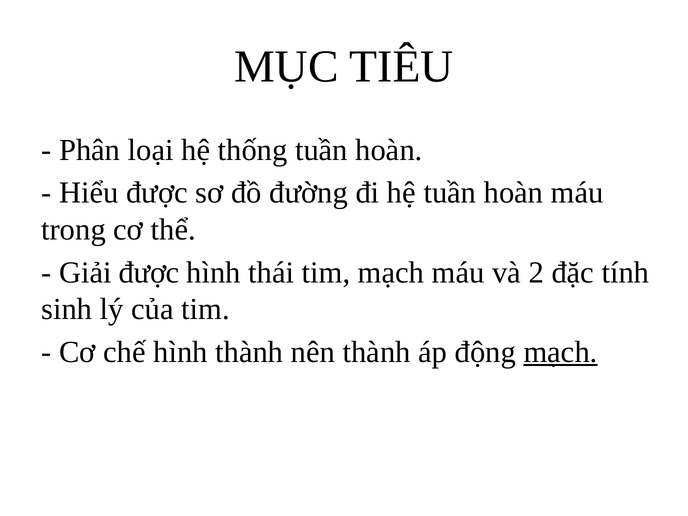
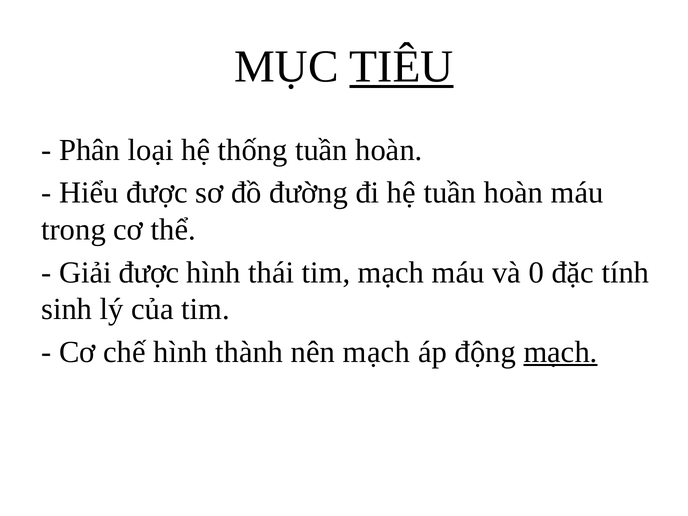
TIÊU underline: none -> present
2: 2 -> 0
nên thành: thành -> mạch
